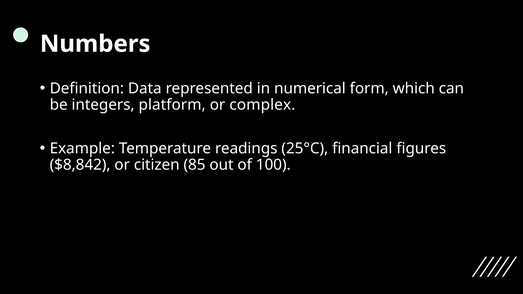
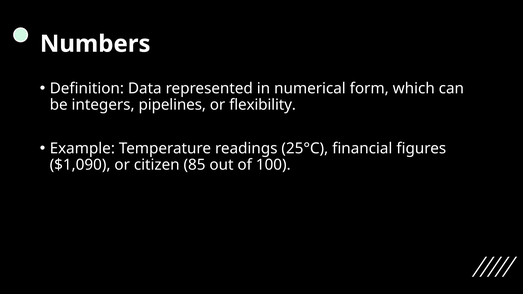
platform: platform -> pipelines
complex: complex -> flexibility
$8,842: $8,842 -> $1,090
